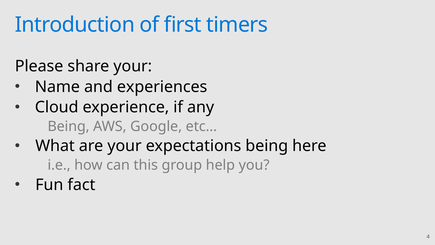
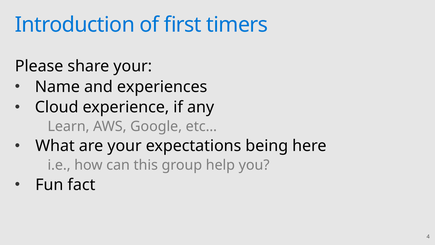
Being at (69, 126): Being -> Learn
